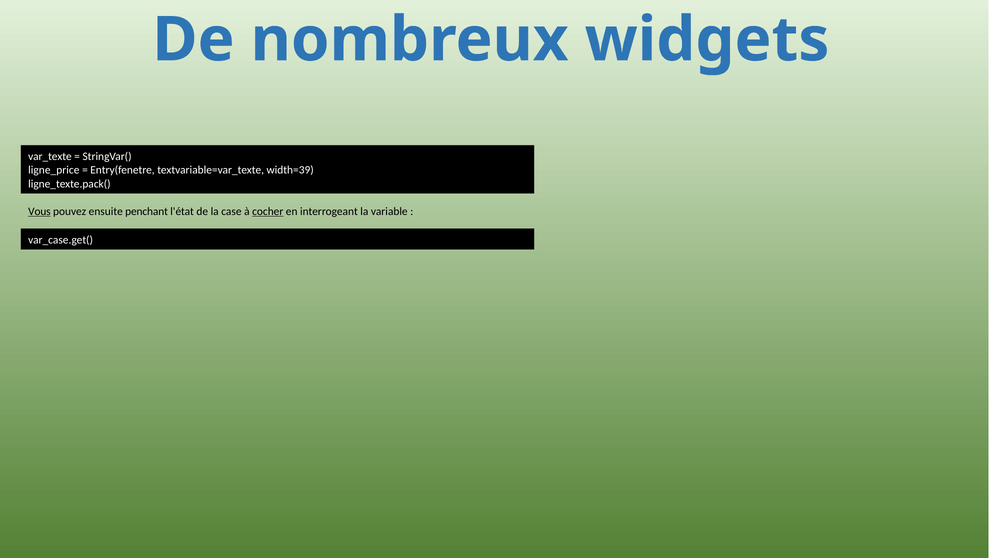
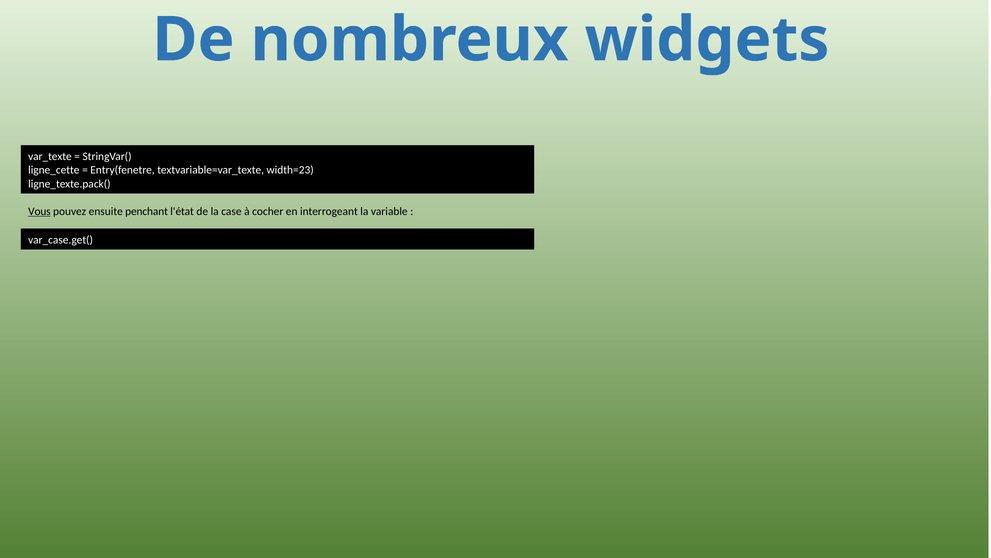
ligne_price: ligne_price -> ligne_cette
width=39: width=39 -> width=23
cocher underline: present -> none
